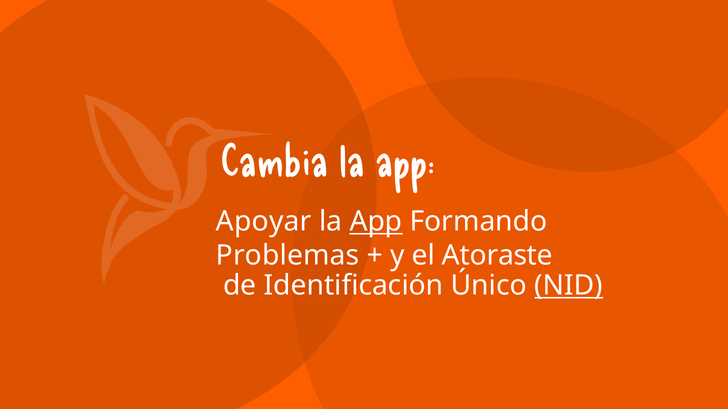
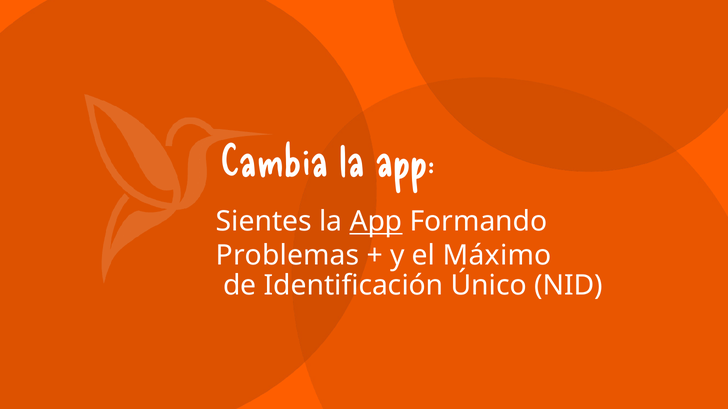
Apoyar: Apoyar -> Sientes
Atoraste: Atoraste -> Máximo
NID underline: present -> none
